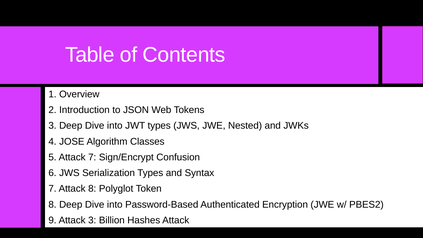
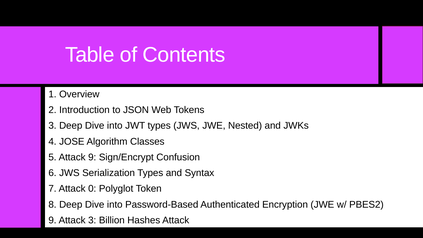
Attack 7: 7 -> 9
Attack 8: 8 -> 0
